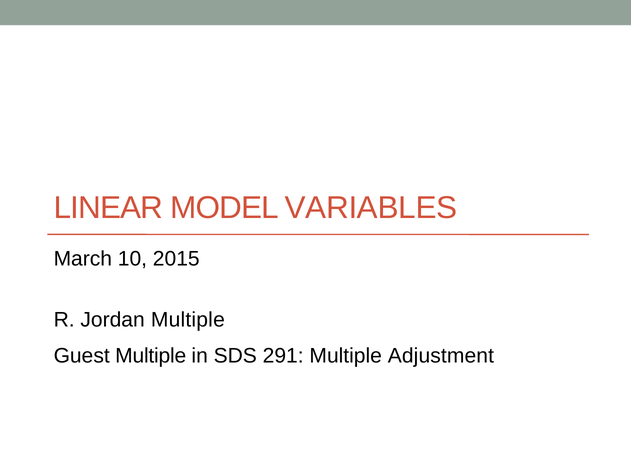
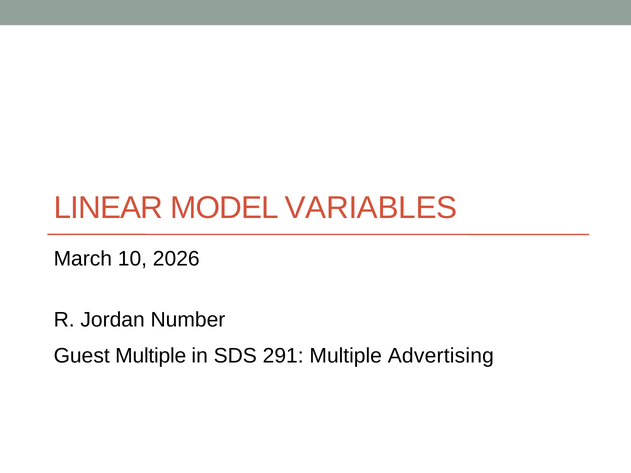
2015: 2015 -> 2026
Jordan Multiple: Multiple -> Number
Adjustment: Adjustment -> Advertising
